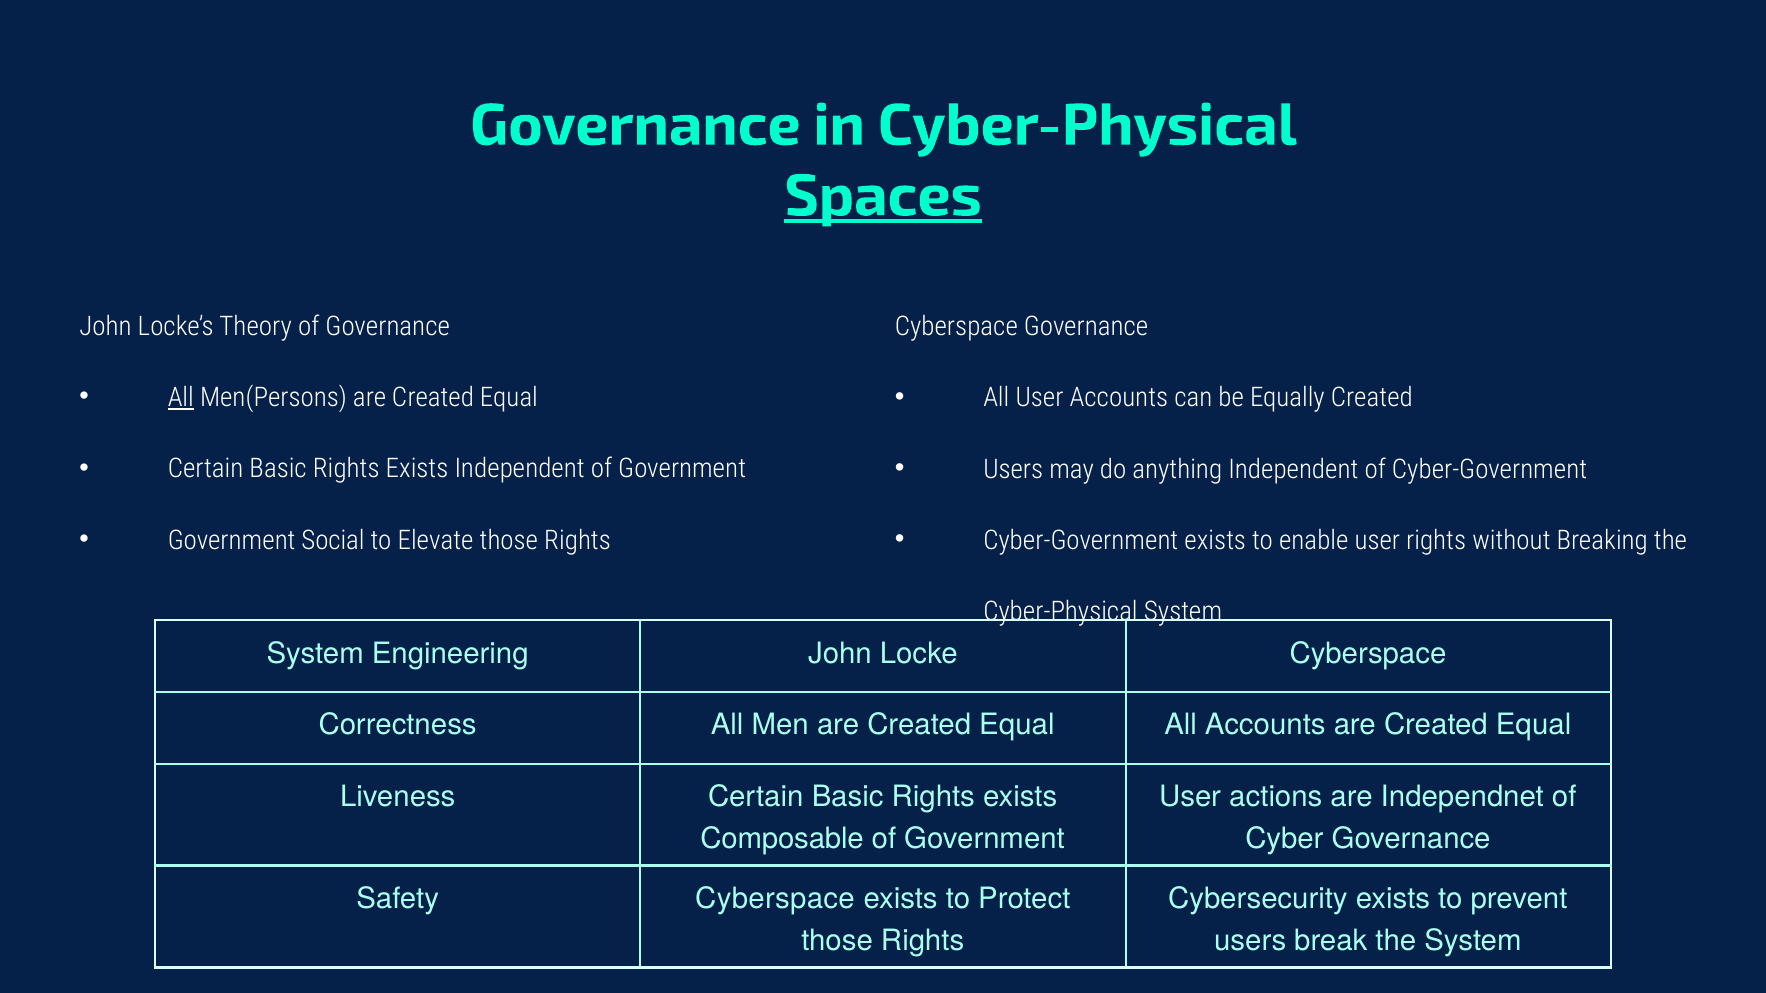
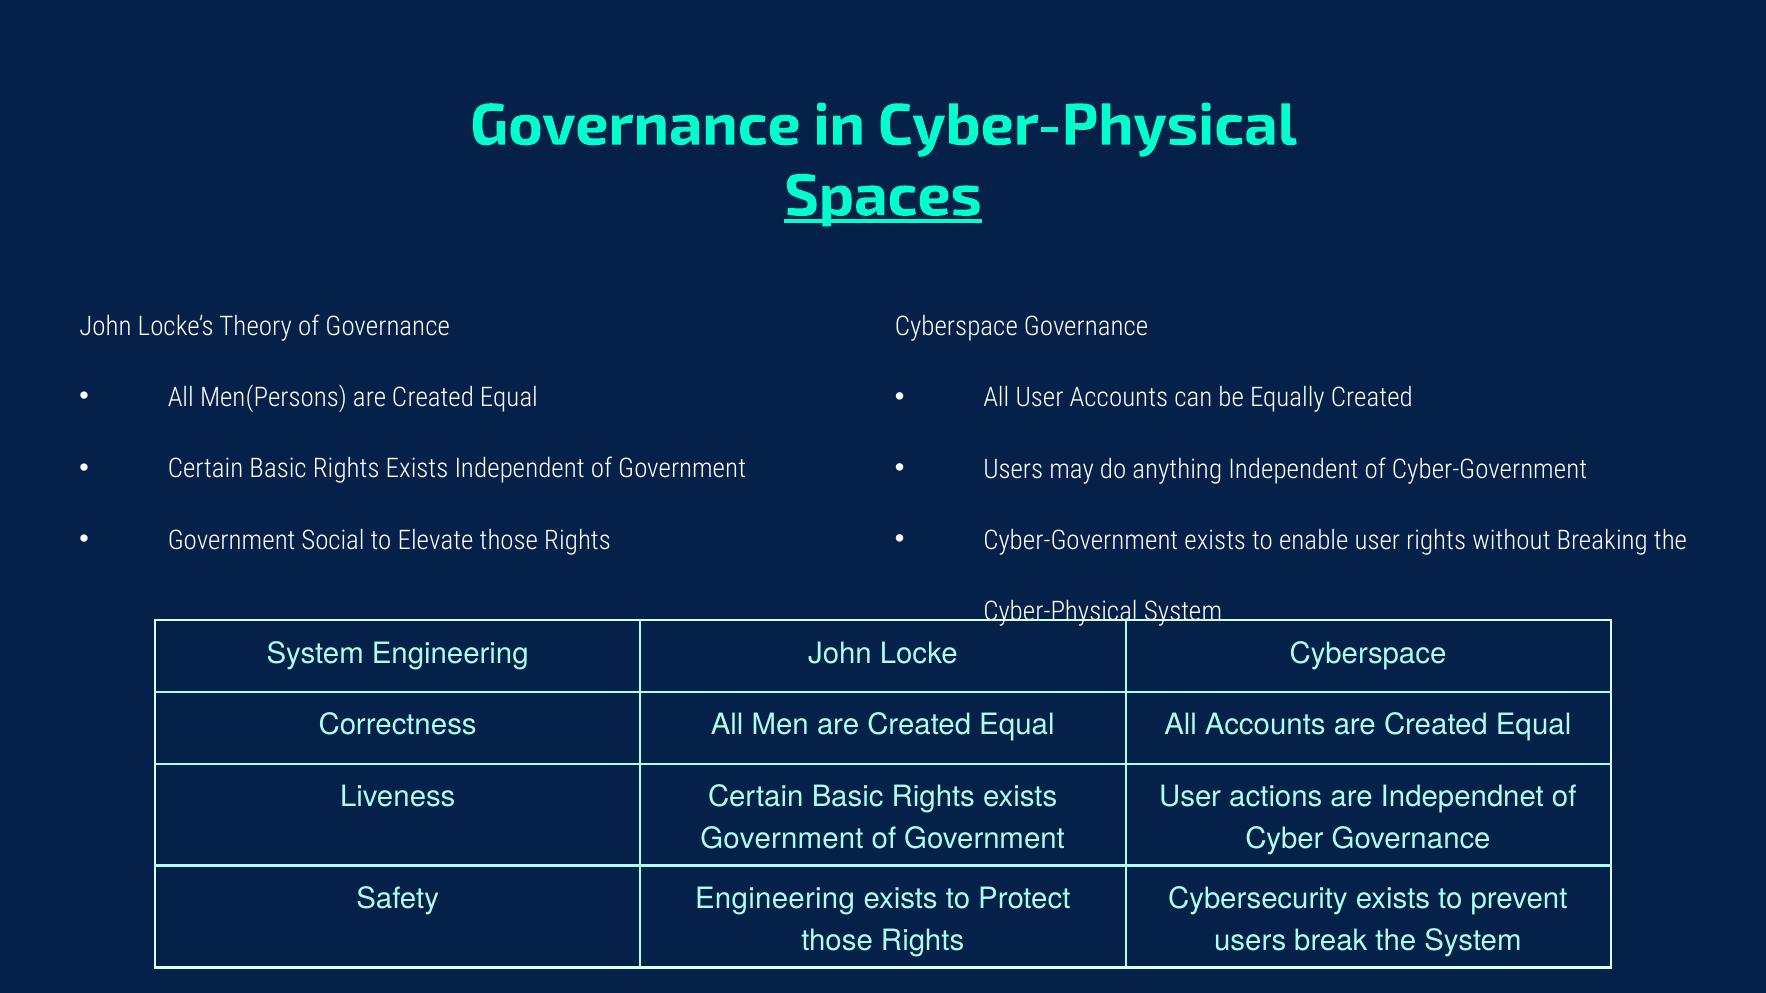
All at (181, 398) underline: present -> none
Composable at (782, 839): Composable -> Government
Safety Cyberspace: Cyberspace -> Engineering
